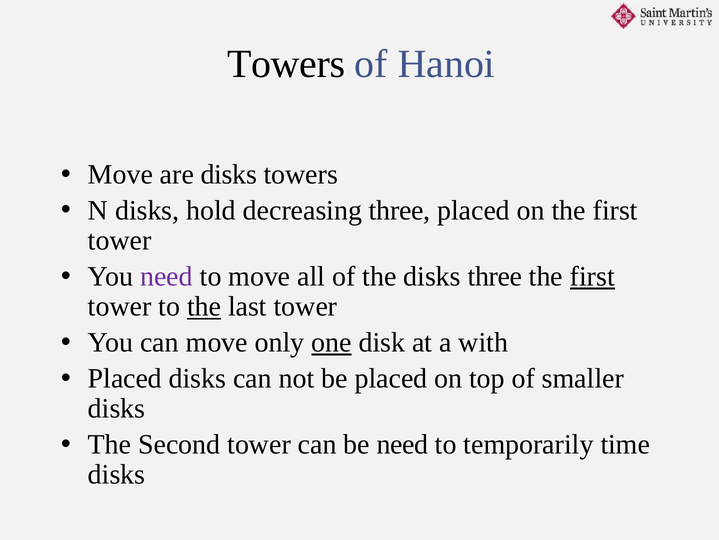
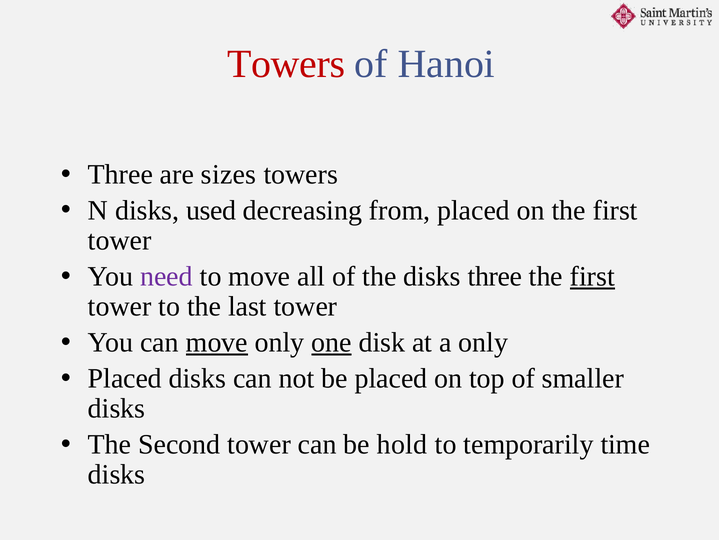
Towers at (286, 64) colour: black -> red
Move at (120, 174): Move -> Three
are disks: disks -> sizes
hold: hold -> used
decreasing three: three -> from
the at (204, 306) underline: present -> none
move at (217, 342) underline: none -> present
a with: with -> only
be need: need -> hold
